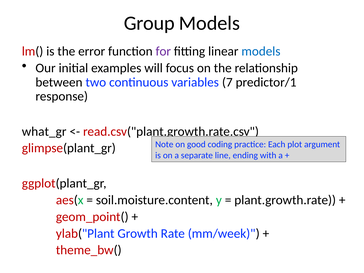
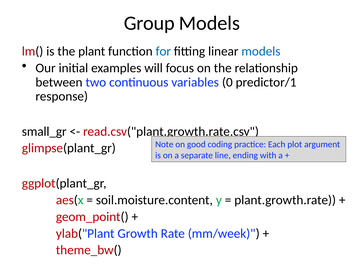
error: error -> plant
for colour: purple -> blue
7: 7 -> 0
what_gr: what_gr -> small_gr
